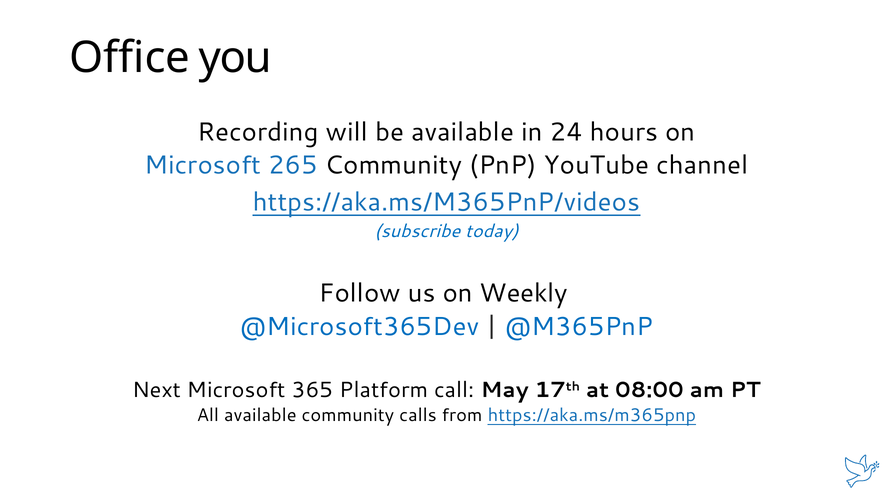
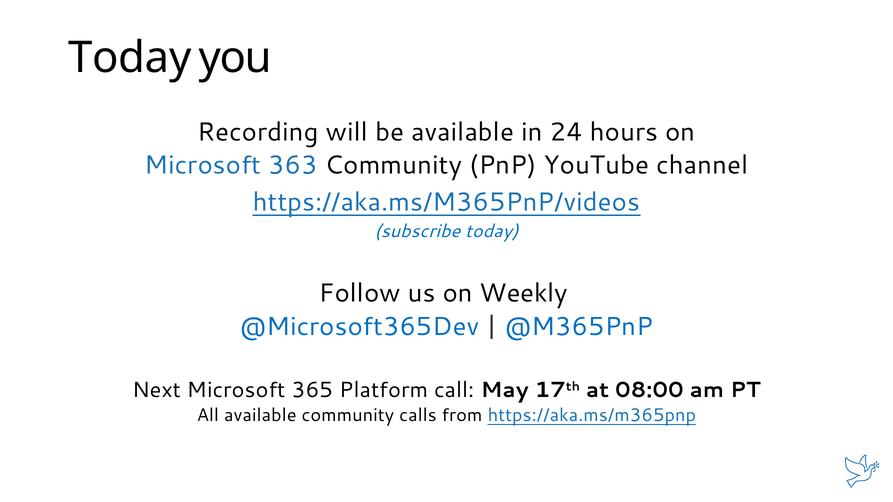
Office at (130, 58): Office -> Today
265: 265 -> 363
